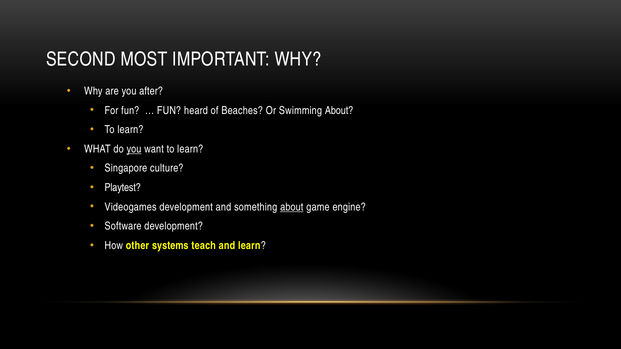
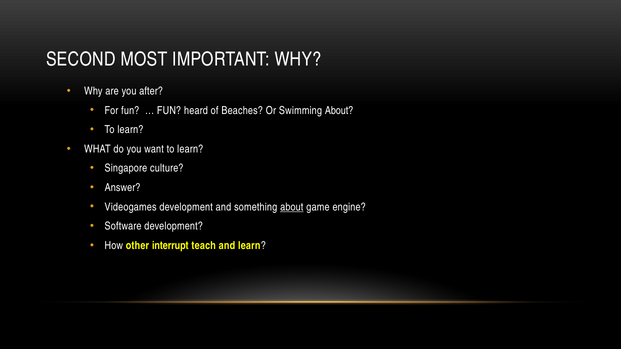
you at (134, 149) underline: present -> none
Playtest: Playtest -> Answer
systems: systems -> interrupt
